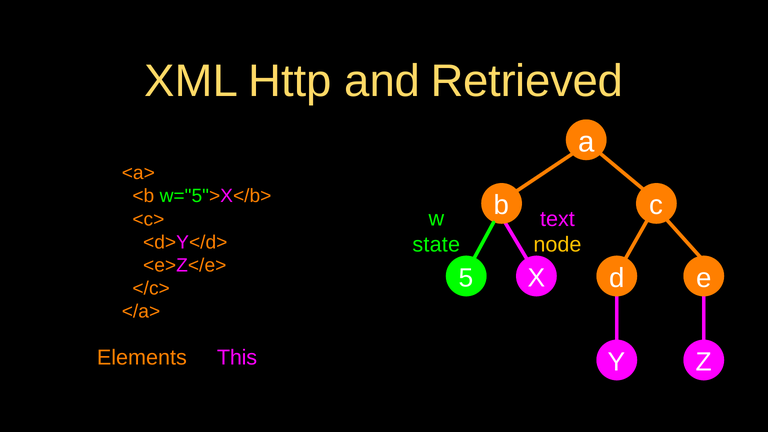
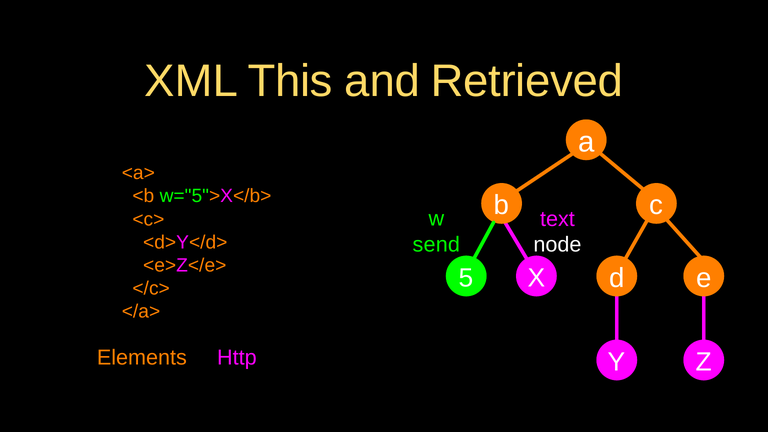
Http: Http -> This
state: state -> send
node colour: yellow -> white
This: This -> Http
